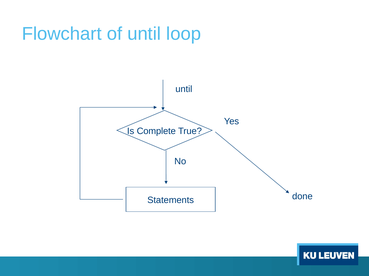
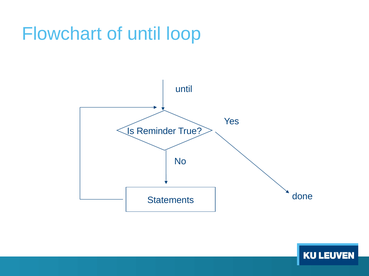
Complete: Complete -> Reminder
